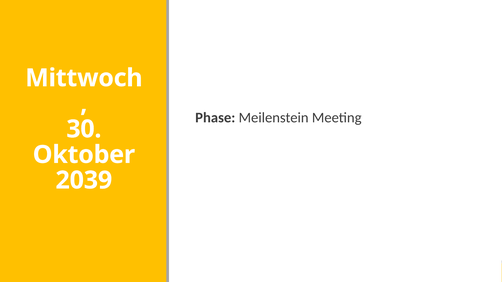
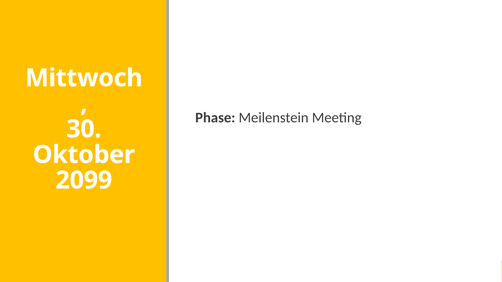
2039: 2039 -> 2099
